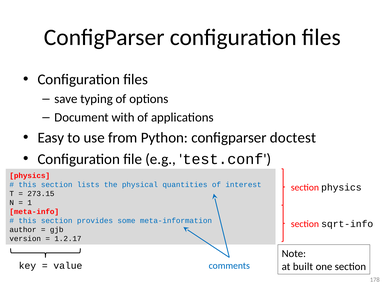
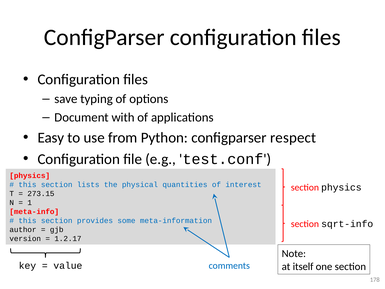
doctest: doctest -> respect
built: built -> itself
